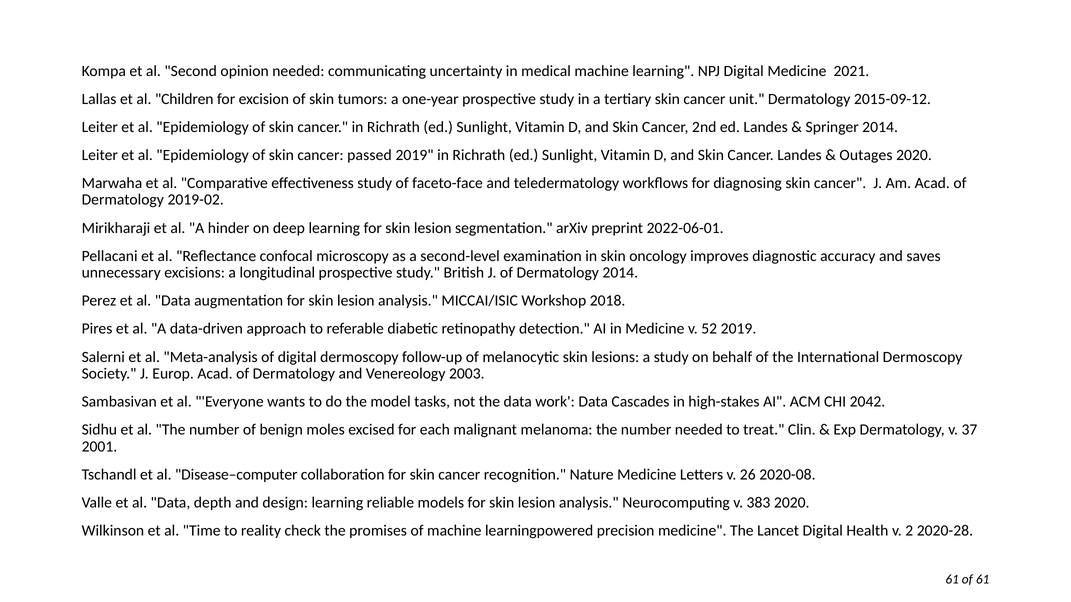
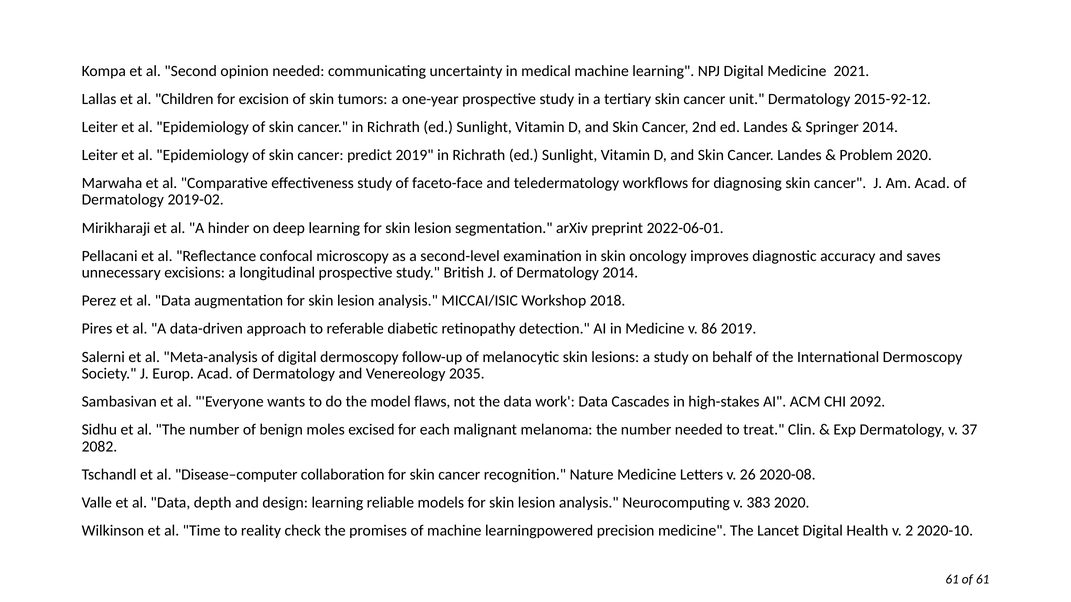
2015-09-12: 2015-09-12 -> 2015-92-12
passed: passed -> predict
Outages: Outages -> Problem
52: 52 -> 86
2003: 2003 -> 2035
tasks: tasks -> flaws
2042: 2042 -> 2092
2001: 2001 -> 2082
2020-28: 2020-28 -> 2020-10
